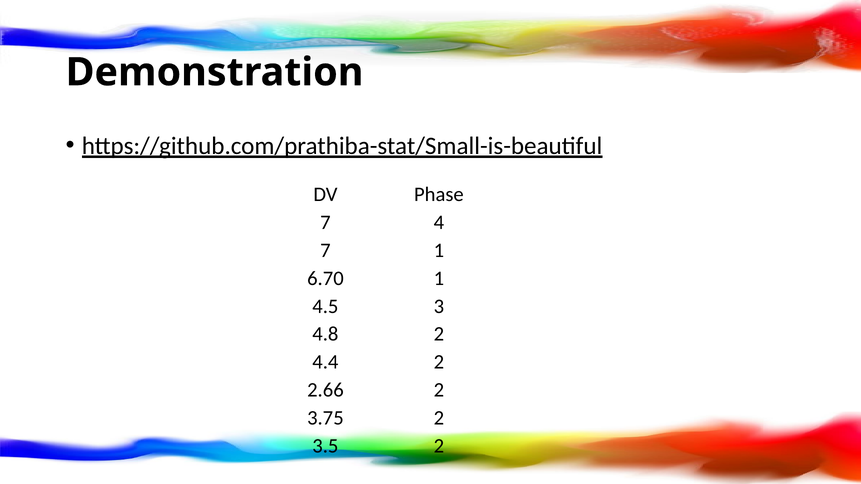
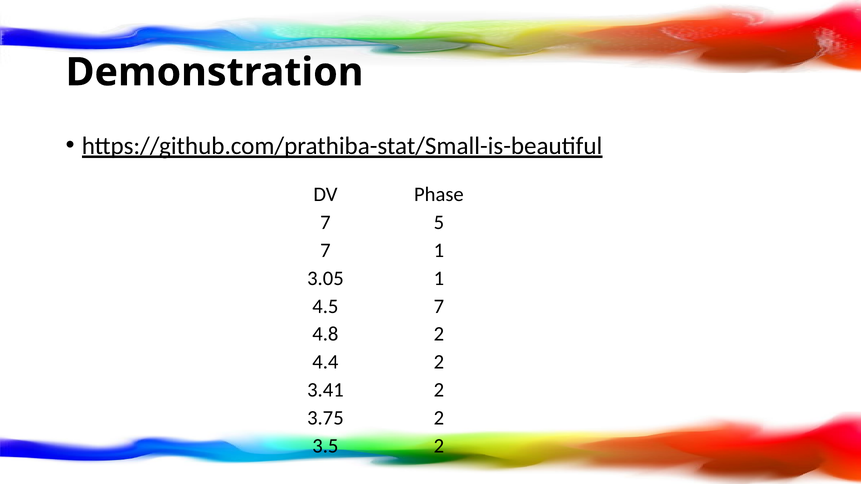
4: 4 -> 5
6.70: 6.70 -> 3.05
4.5 3: 3 -> 7
2.66: 2.66 -> 3.41
